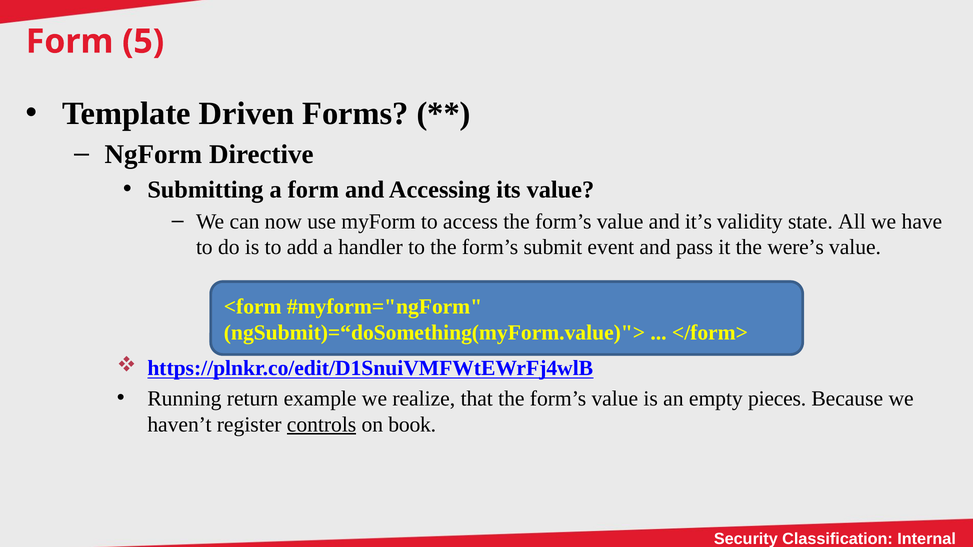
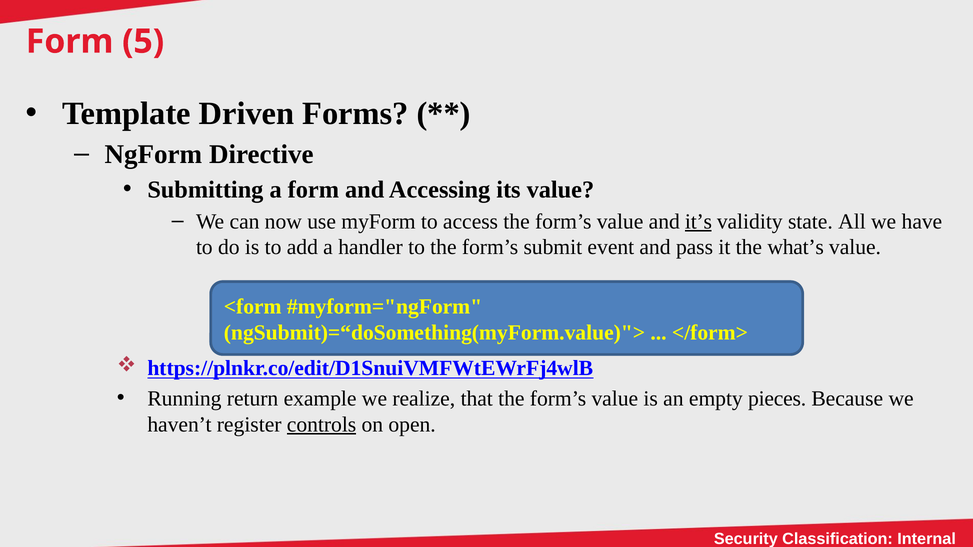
it’s underline: none -> present
were’s: were’s -> what’s
book: book -> open
